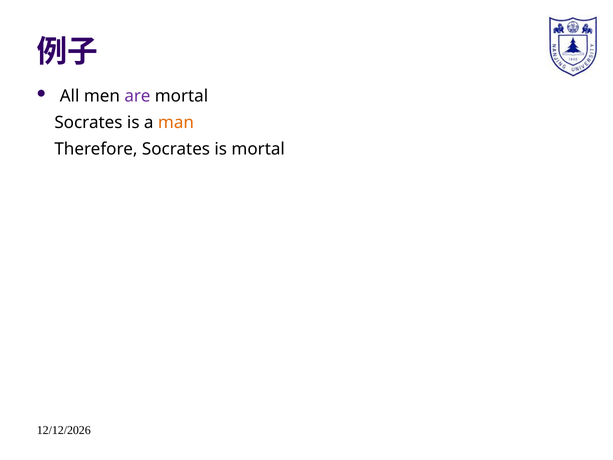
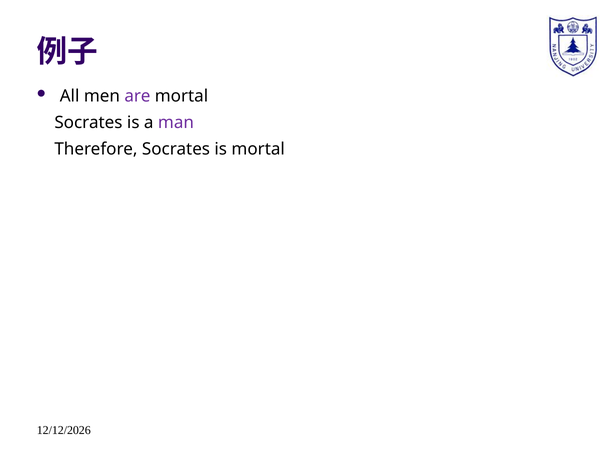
man colour: orange -> purple
